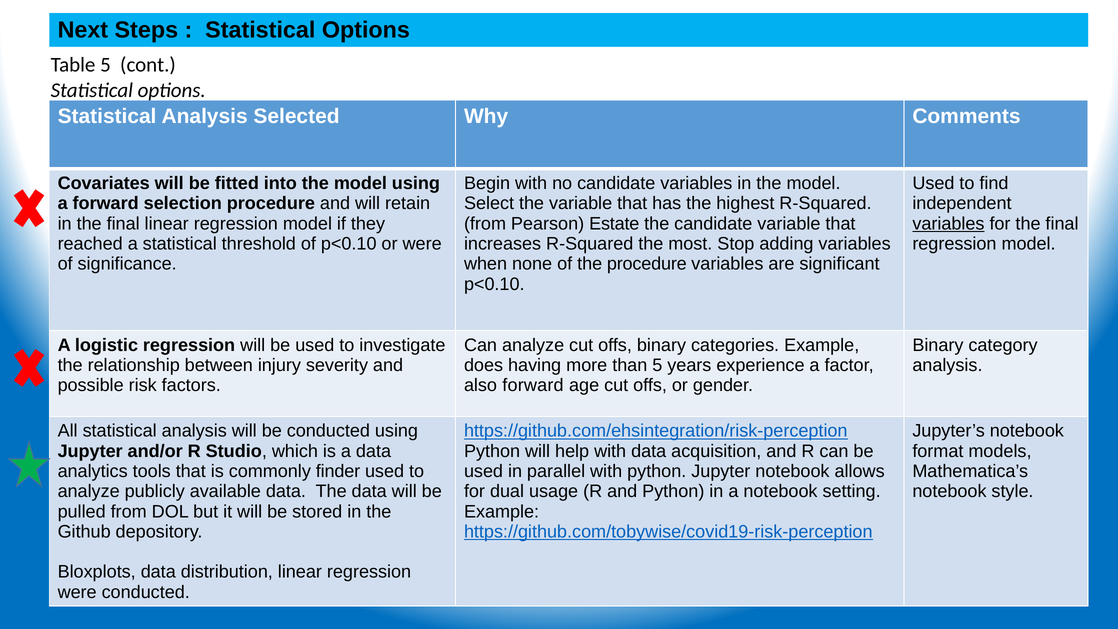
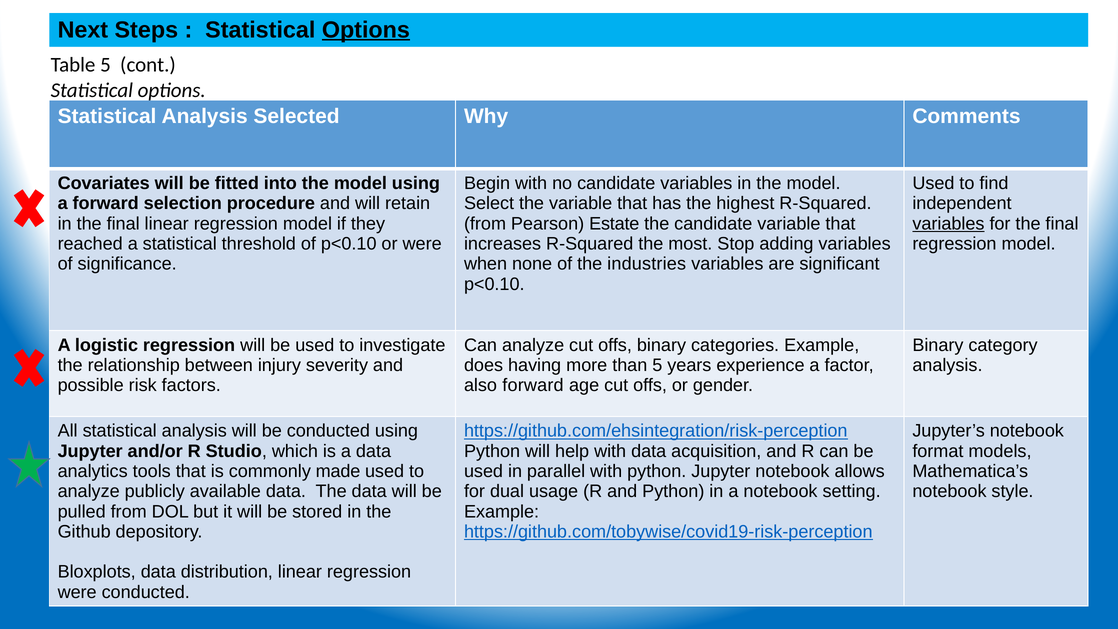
Options at (366, 30) underline: none -> present
the procedure: procedure -> industries
finder: finder -> made
